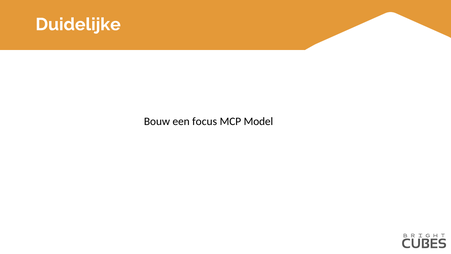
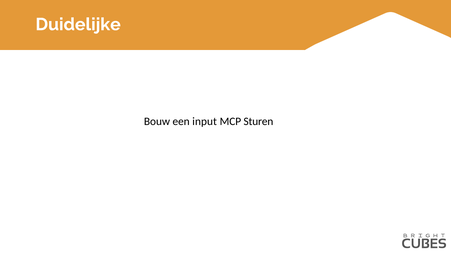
focus: focus -> input
Model: Model -> Sturen
